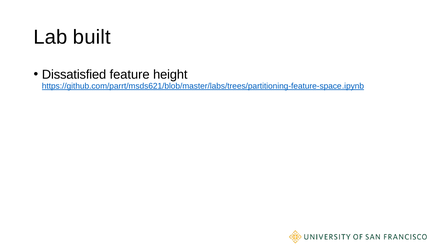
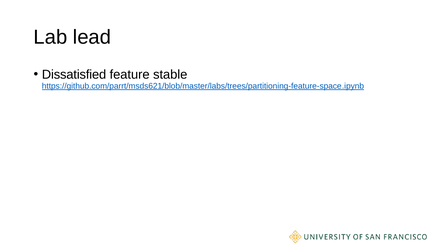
built: built -> lead
height: height -> stable
